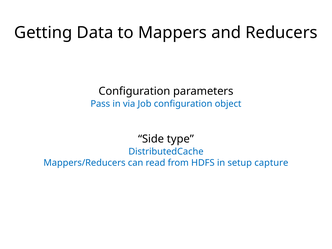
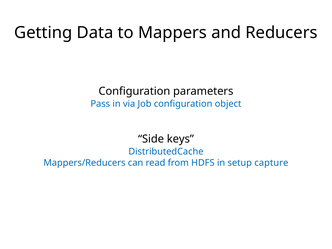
type: type -> keys
